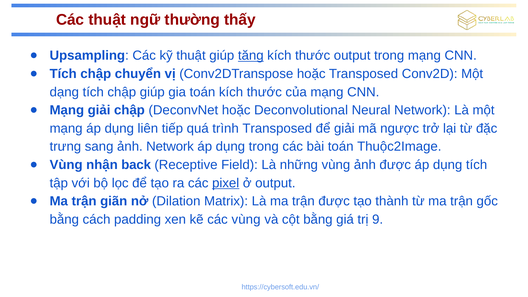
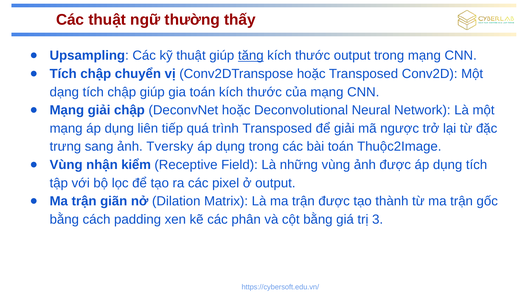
ảnh Network: Network -> Tversky
back: back -> kiểm
pixel underline: present -> none
các vùng: vùng -> phân
9: 9 -> 3
